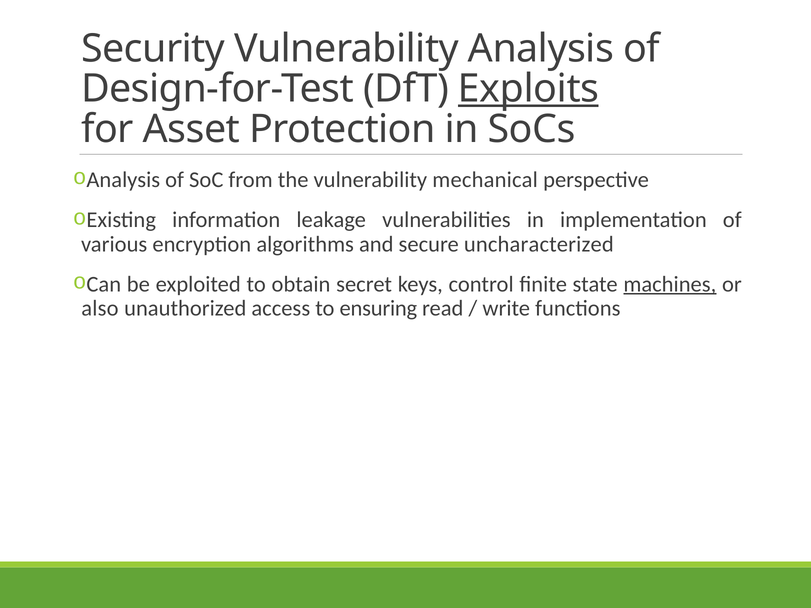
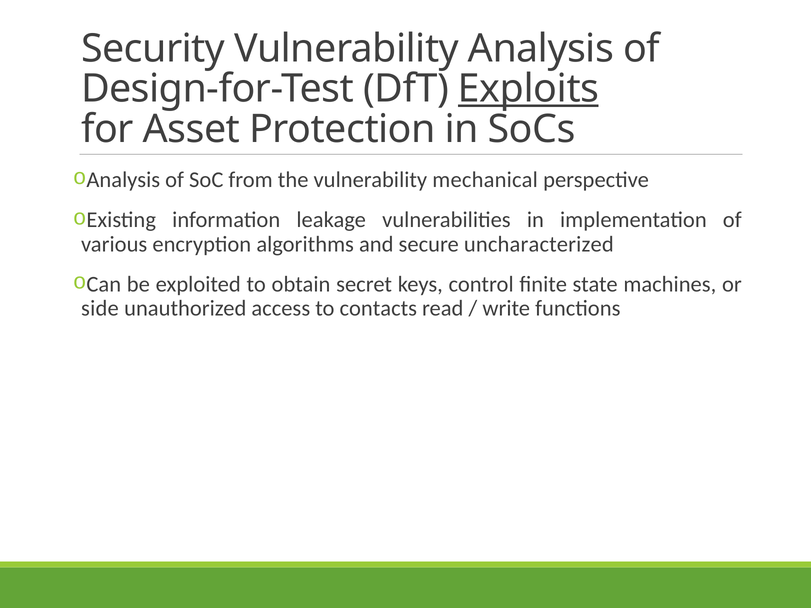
machines underline: present -> none
also: also -> side
ensuring: ensuring -> contacts
